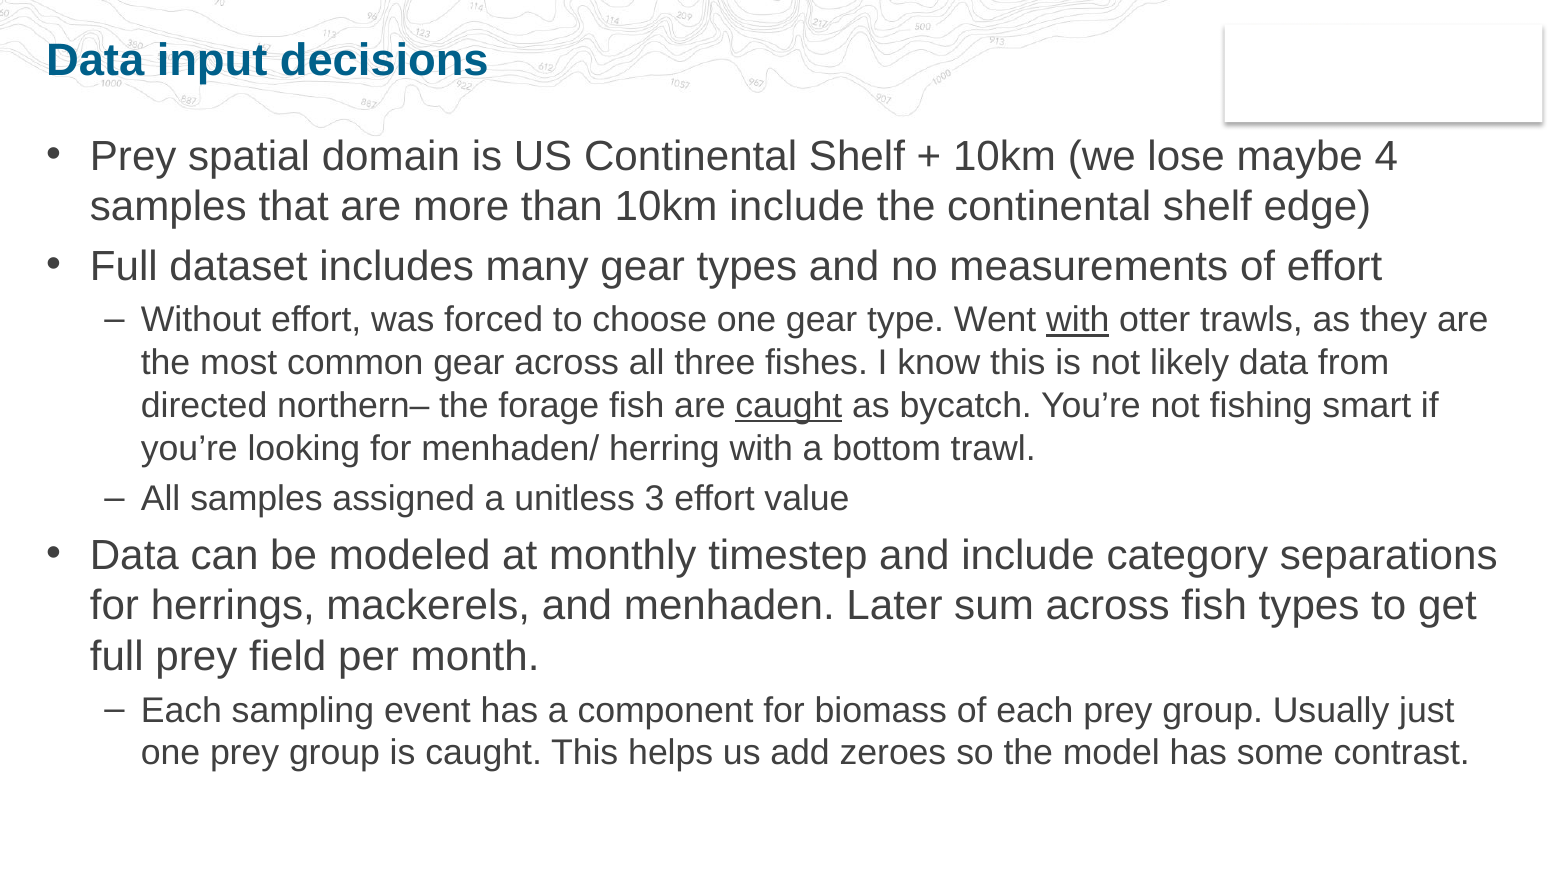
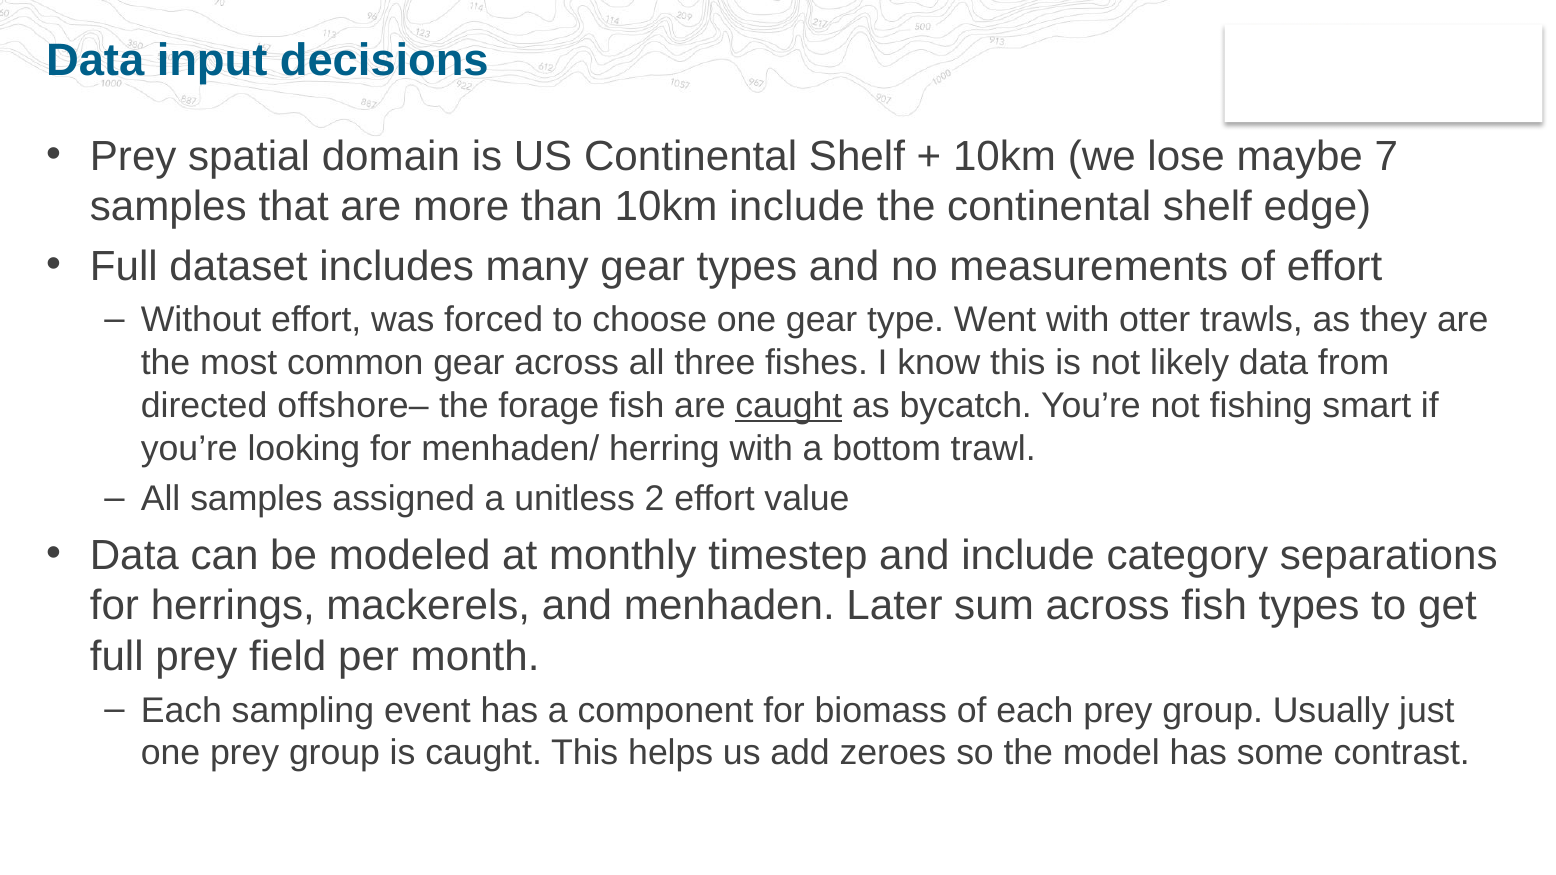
4: 4 -> 7
with at (1078, 320) underline: present -> none
northern–: northern– -> offshore–
3: 3 -> 2
